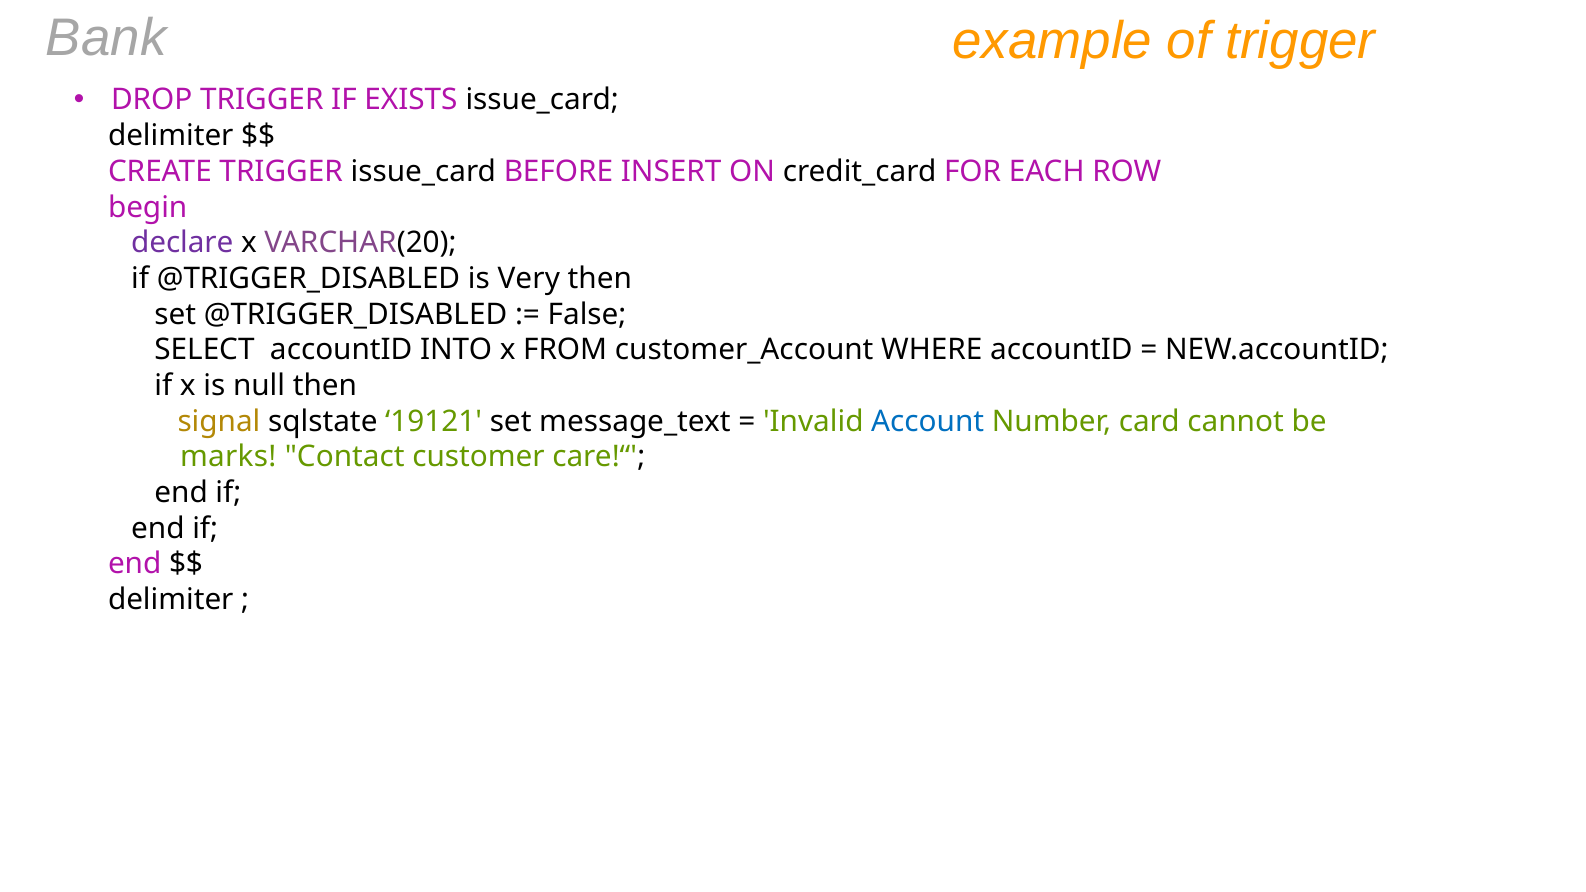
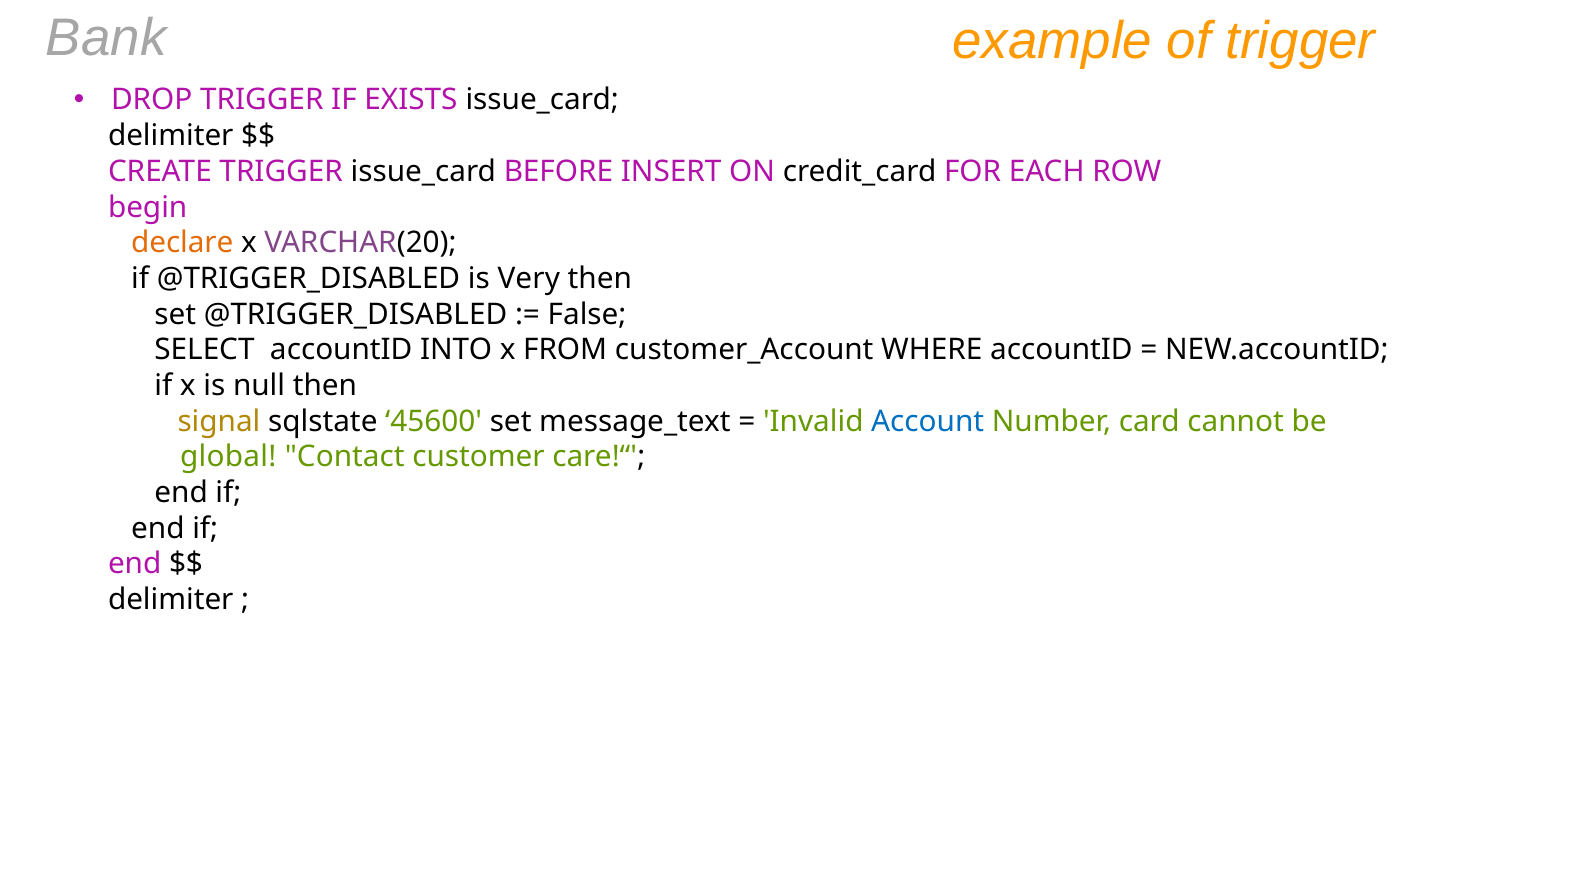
declare colour: purple -> orange
19121: 19121 -> 45600
marks: marks -> global
